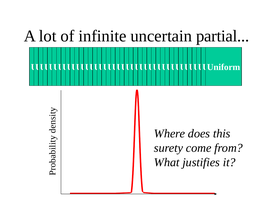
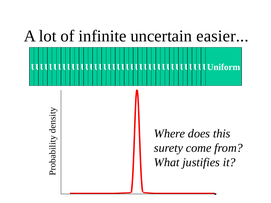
partial: partial -> easier
